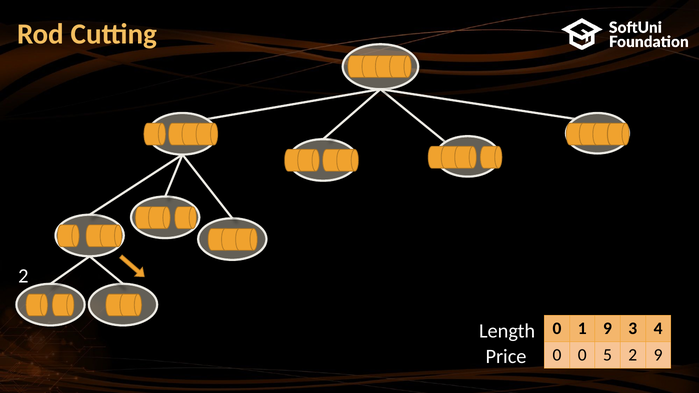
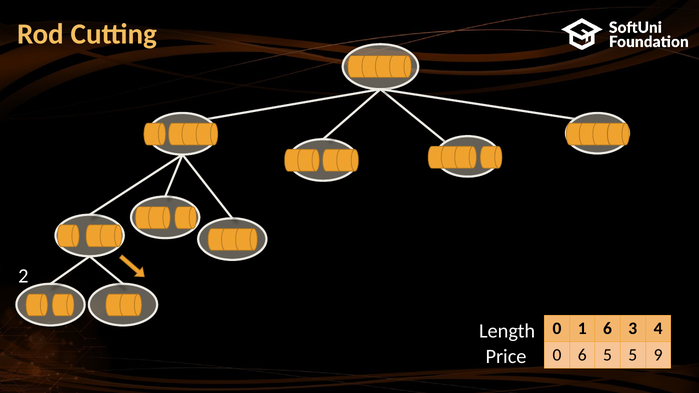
1 9: 9 -> 6
0 0: 0 -> 6
5 2: 2 -> 5
